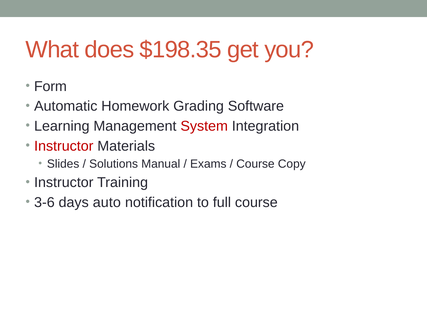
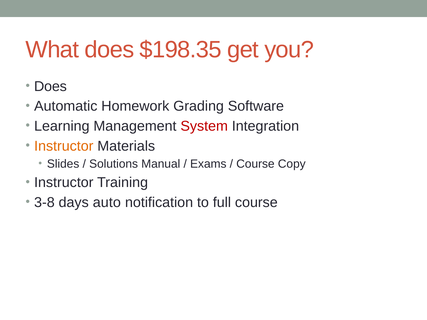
Form at (50, 86): Form -> Does
Instructor at (64, 146) colour: red -> orange
3-6: 3-6 -> 3-8
